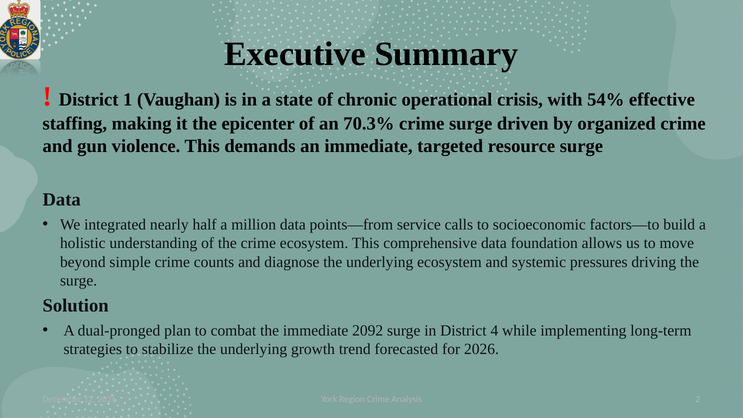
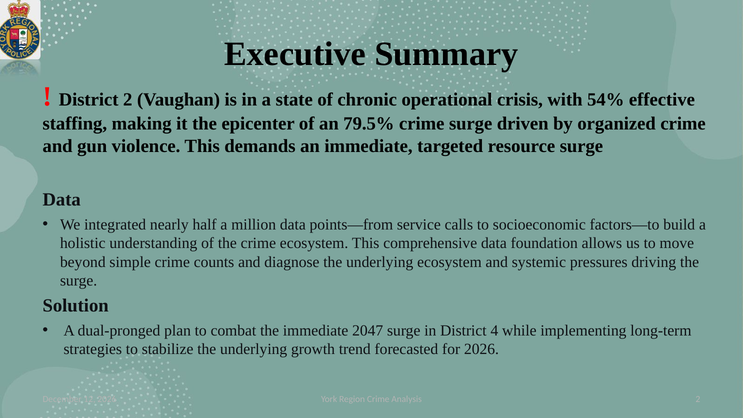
District 1: 1 -> 2
70.3%: 70.3% -> 79.5%
2092: 2092 -> 2047
